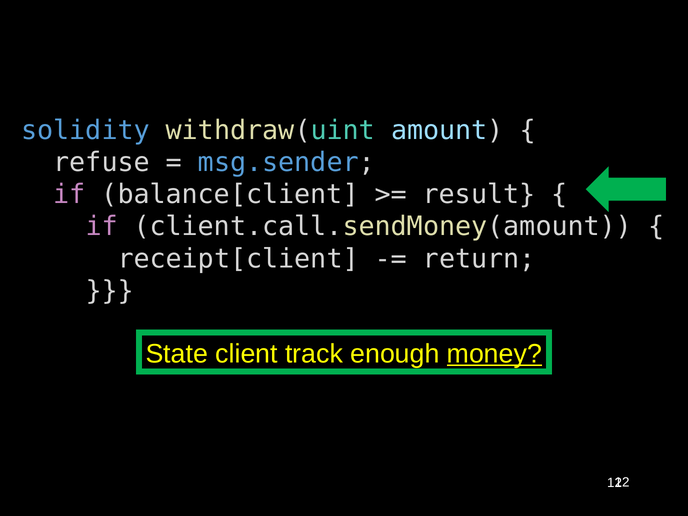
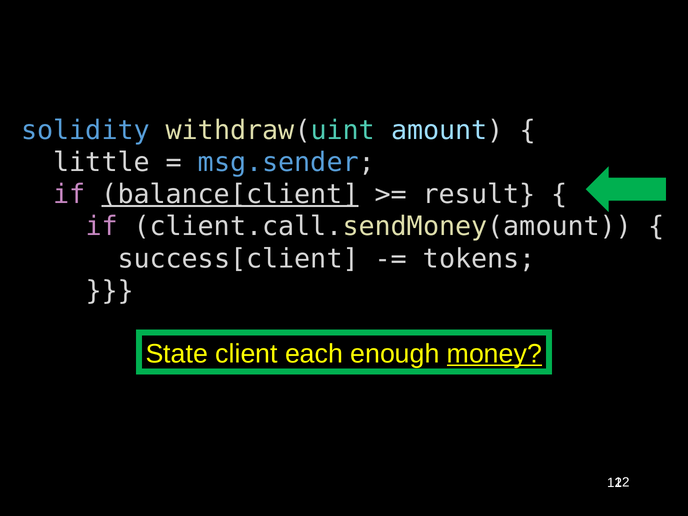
refuse: refuse -> little
balance[client underline: none -> present
receipt[client: receipt[client -> success[client
return: return -> tokens
track: track -> each
